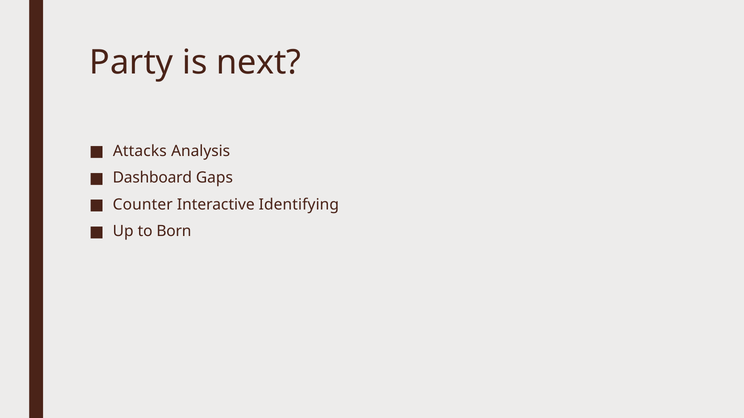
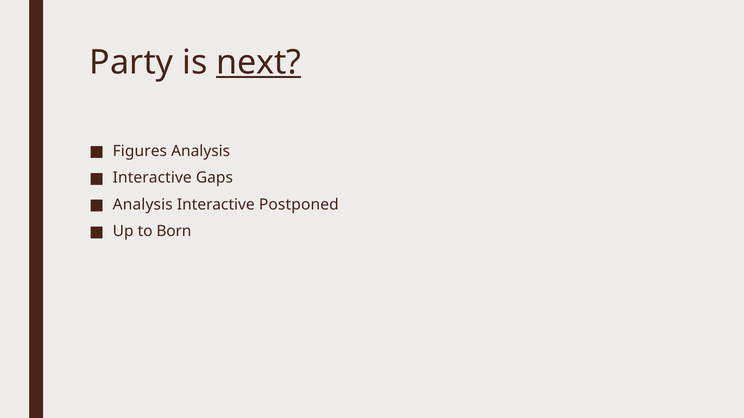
next underline: none -> present
Attacks: Attacks -> Figures
Dashboard at (152, 178): Dashboard -> Interactive
Counter at (143, 205): Counter -> Analysis
Identifying: Identifying -> Postponed
